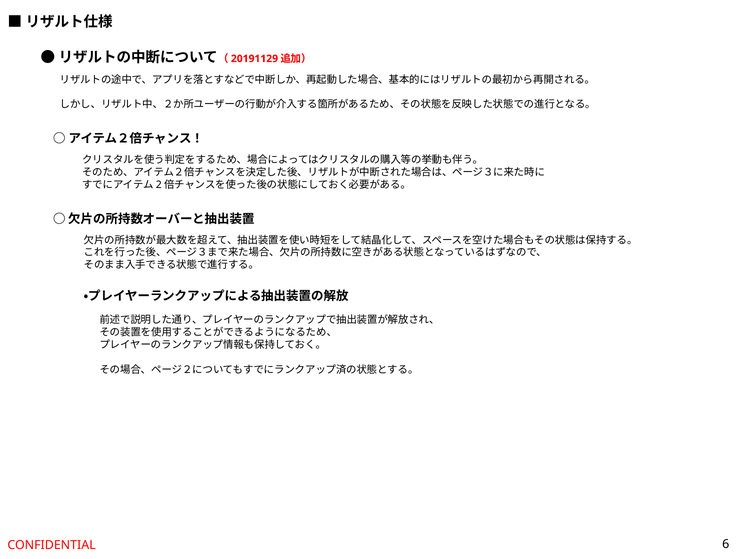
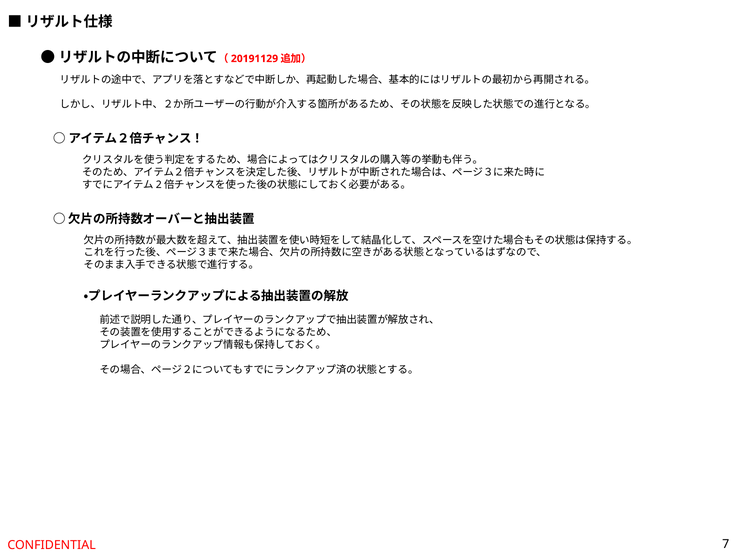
6: 6 -> 7
